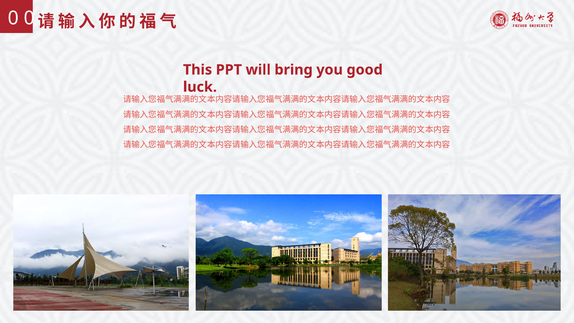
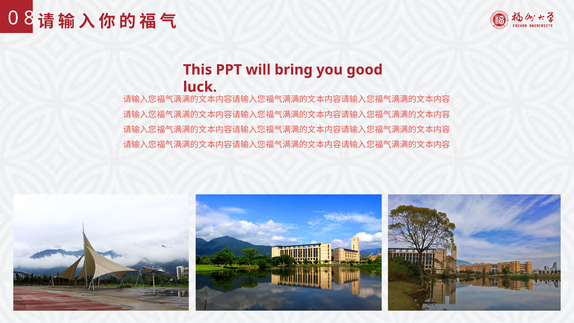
0 0: 0 -> 8
